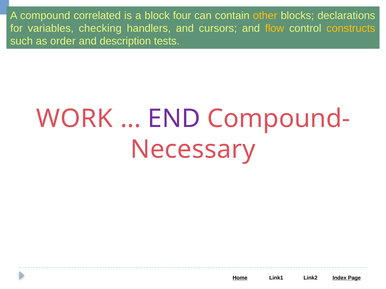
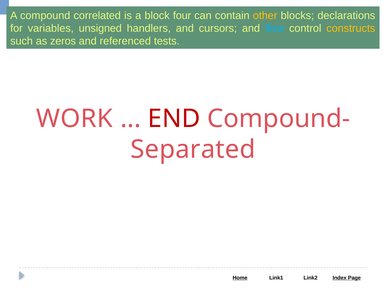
checking: checking -> unsigned
flow colour: yellow -> light blue
order: order -> zeros
description: description -> referenced
END colour: purple -> red
Necessary: Necessary -> Separated
